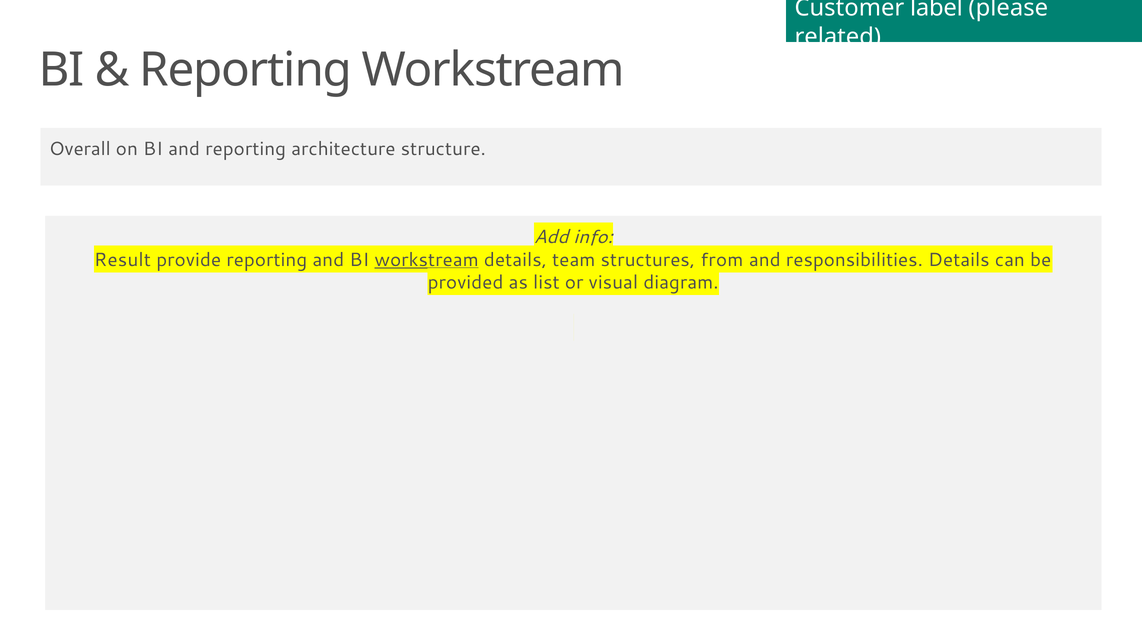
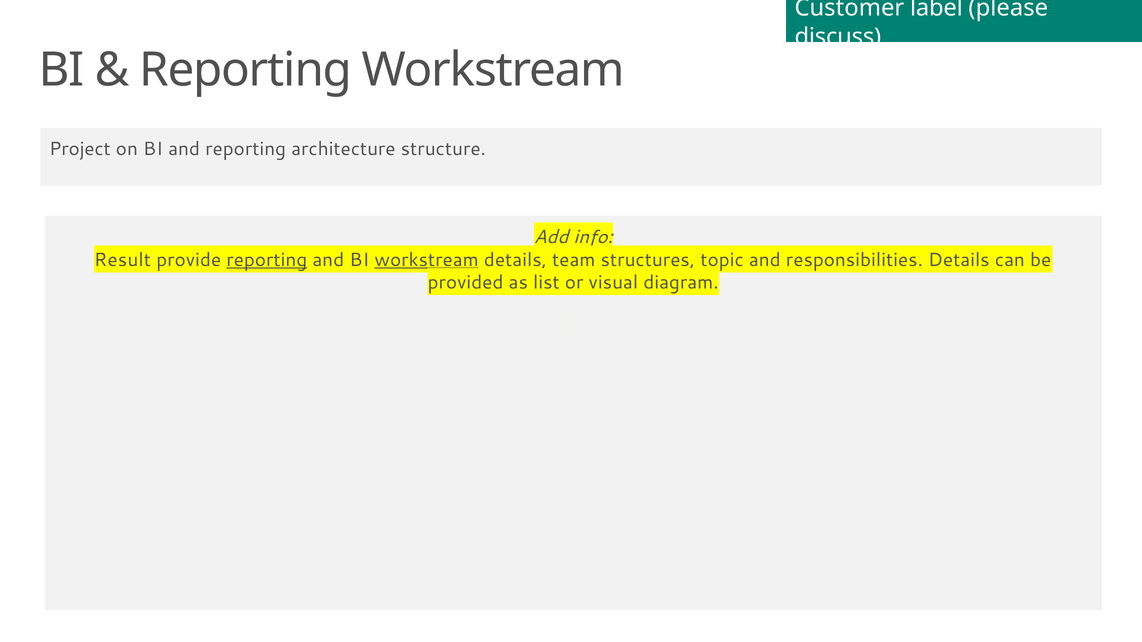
related: related -> discuss
Overall: Overall -> Project
reporting at (267, 260) underline: none -> present
from: from -> topic
